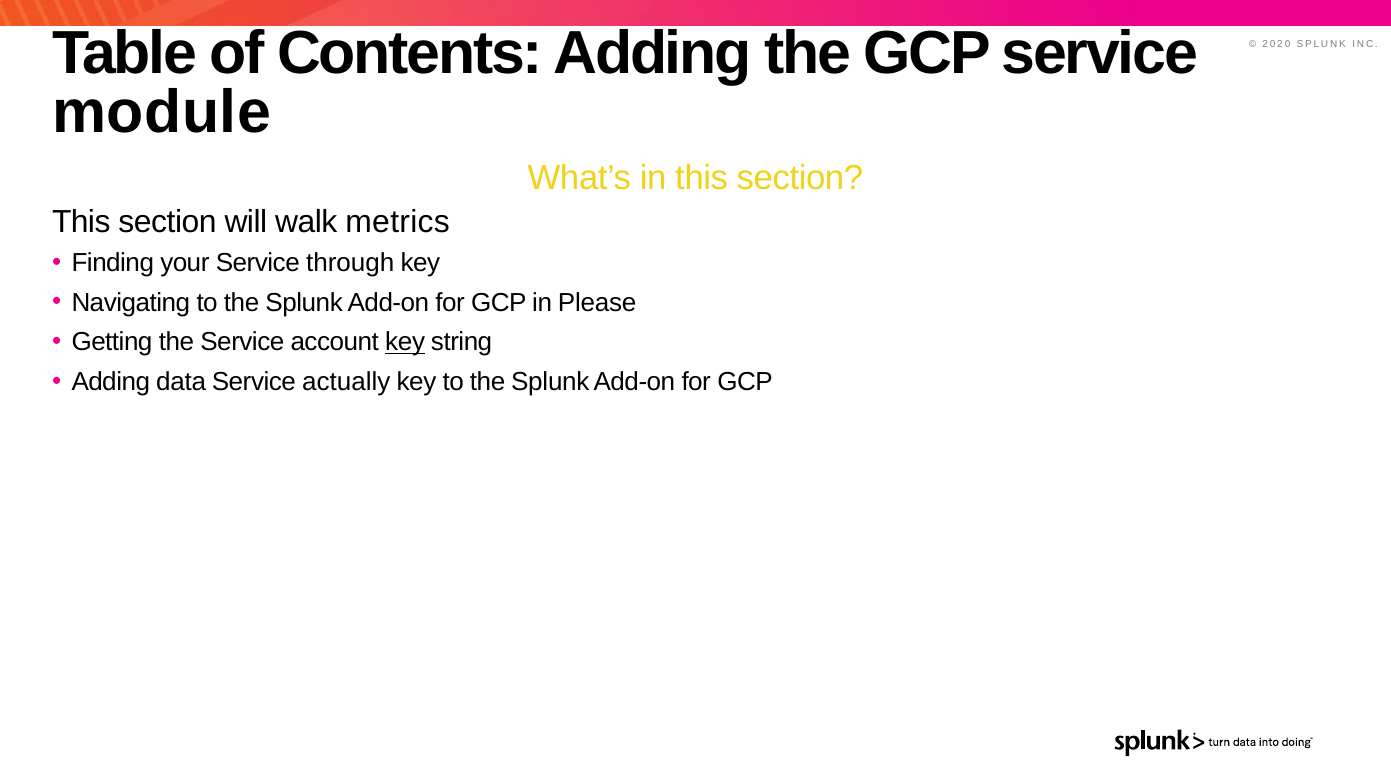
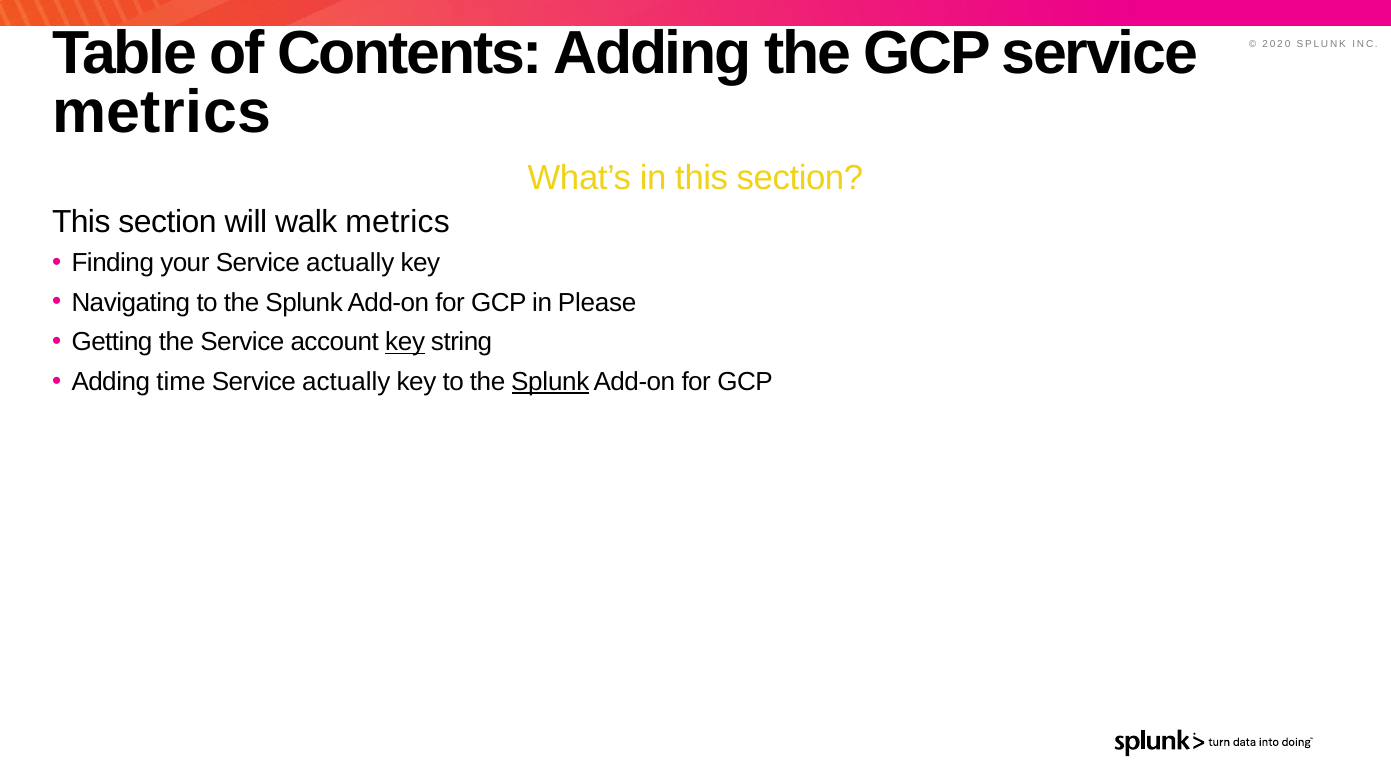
module at (162, 112): module -> metrics
your Service through: through -> actually
data: data -> time
Splunk at (550, 382) underline: none -> present
